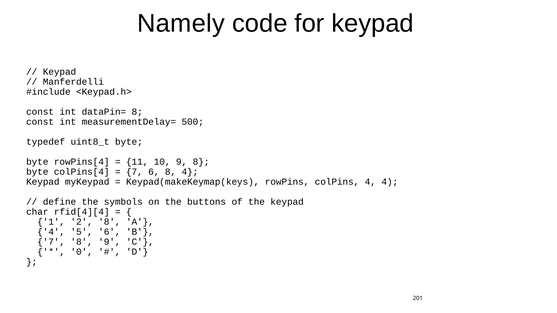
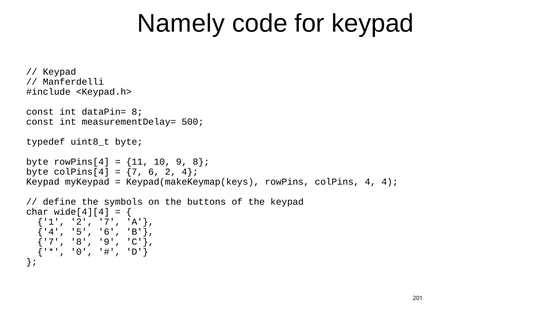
6 8: 8 -> 2
rfid[4][4: rfid[4][4 -> wide[4][4
2 8: 8 -> 7
